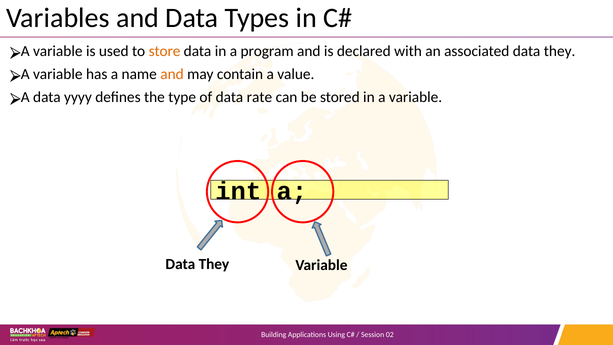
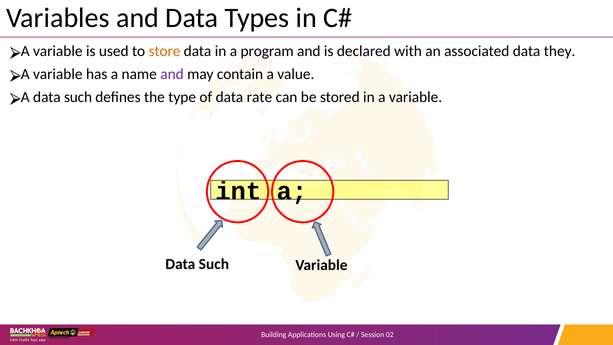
and at (172, 74) colour: orange -> purple
yyyy at (78, 97): yyyy -> such
They at (214, 264): They -> Such
